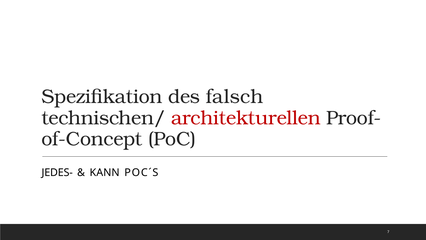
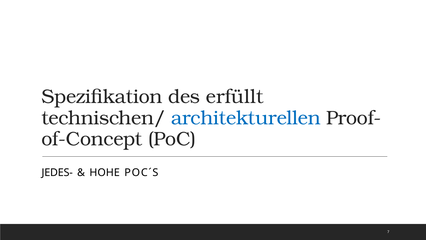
falsch: falsch -> erfüllt
architekturellen colour: red -> blue
KANN: KANN -> HOHE
